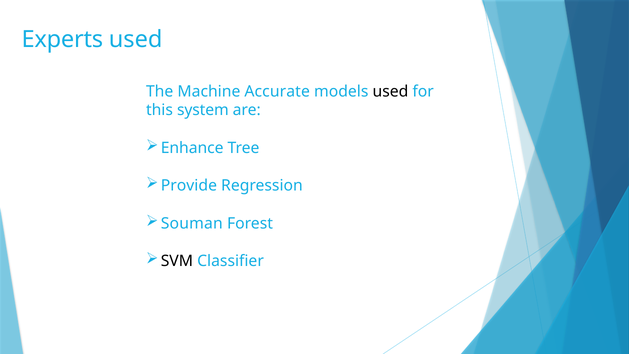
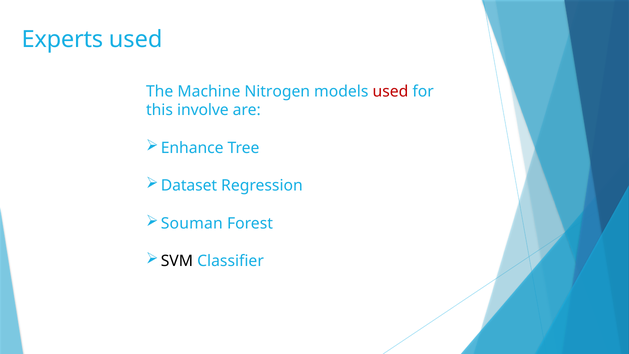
Accurate: Accurate -> Nitrogen
used at (390, 91) colour: black -> red
system: system -> involve
Provide: Provide -> Dataset
